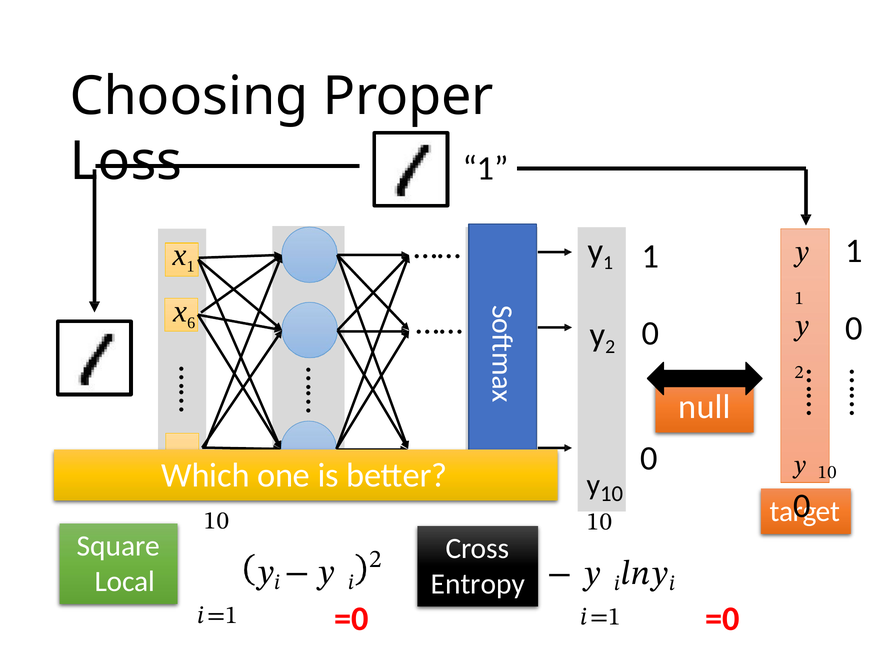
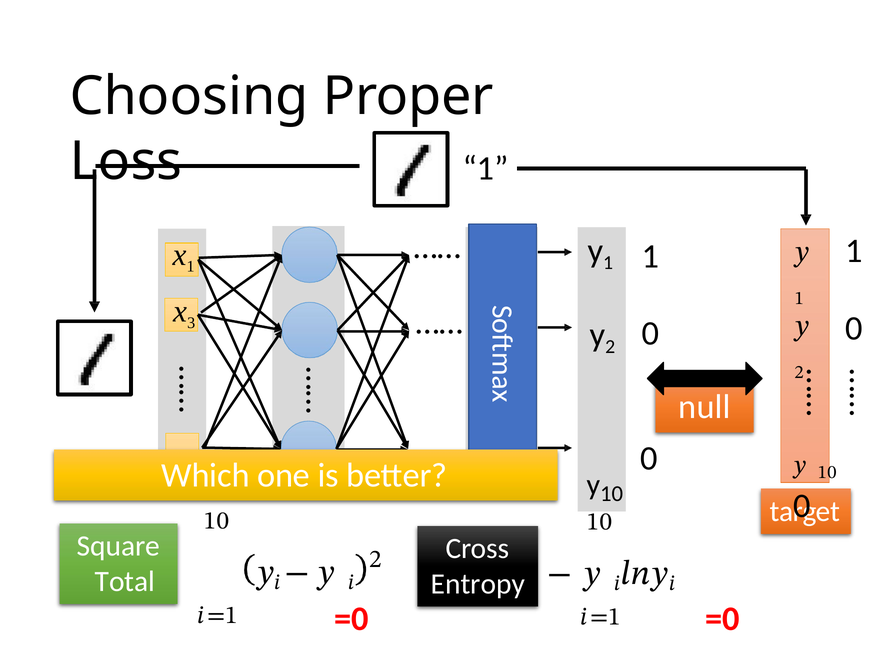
6: 6 -> 3
Local: Local -> Total
